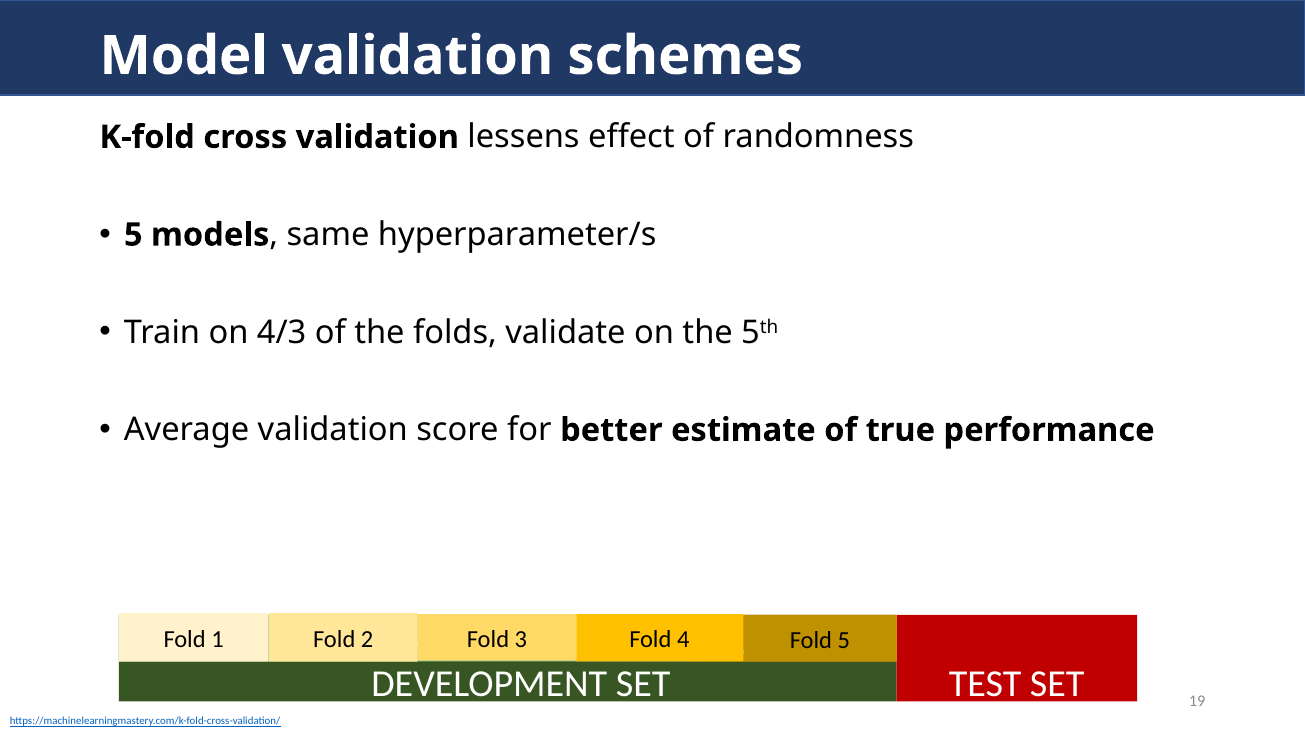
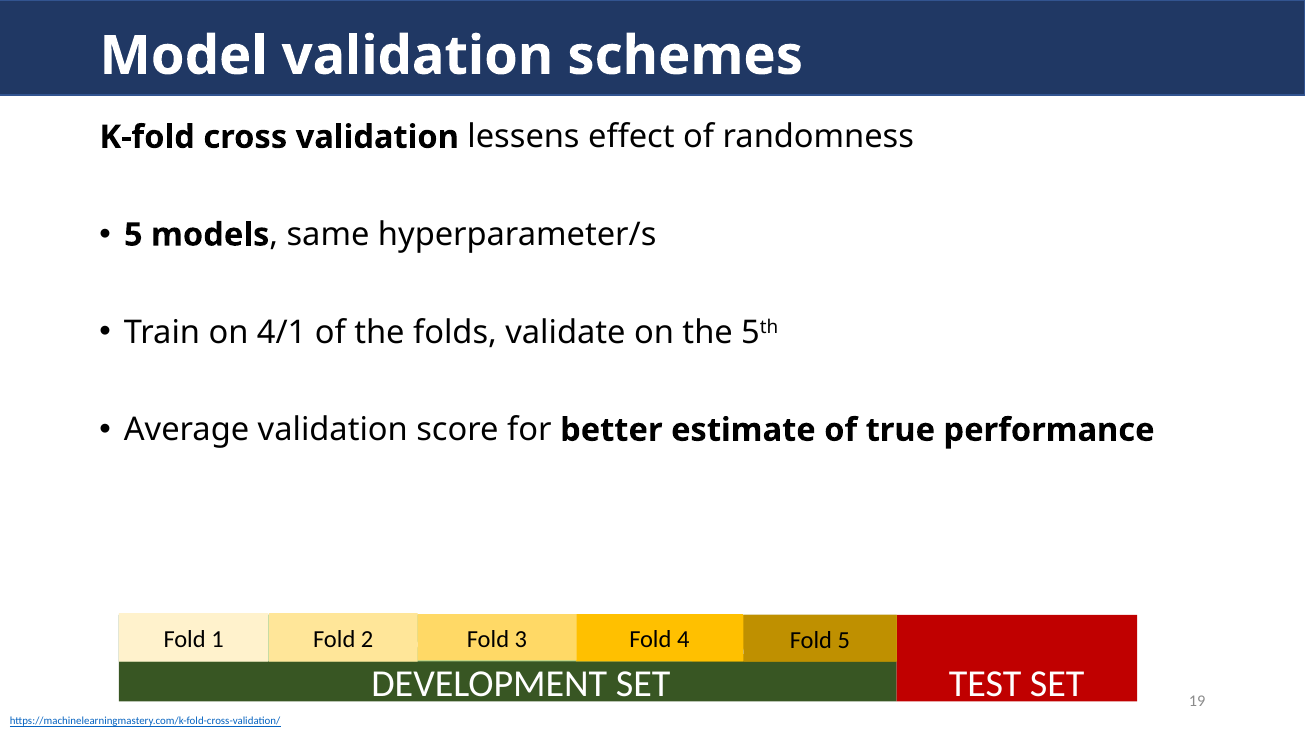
4/3: 4/3 -> 4/1
